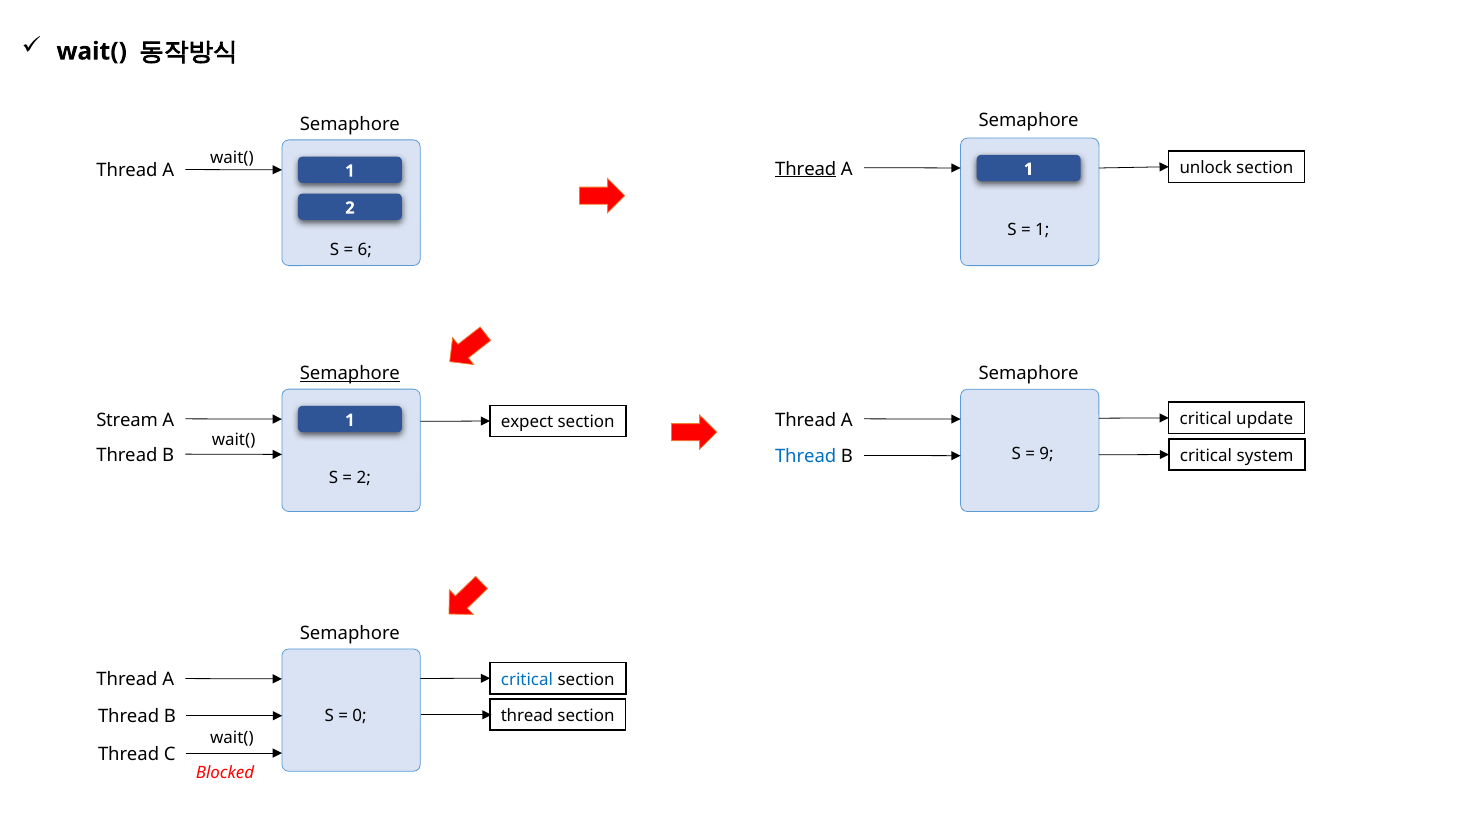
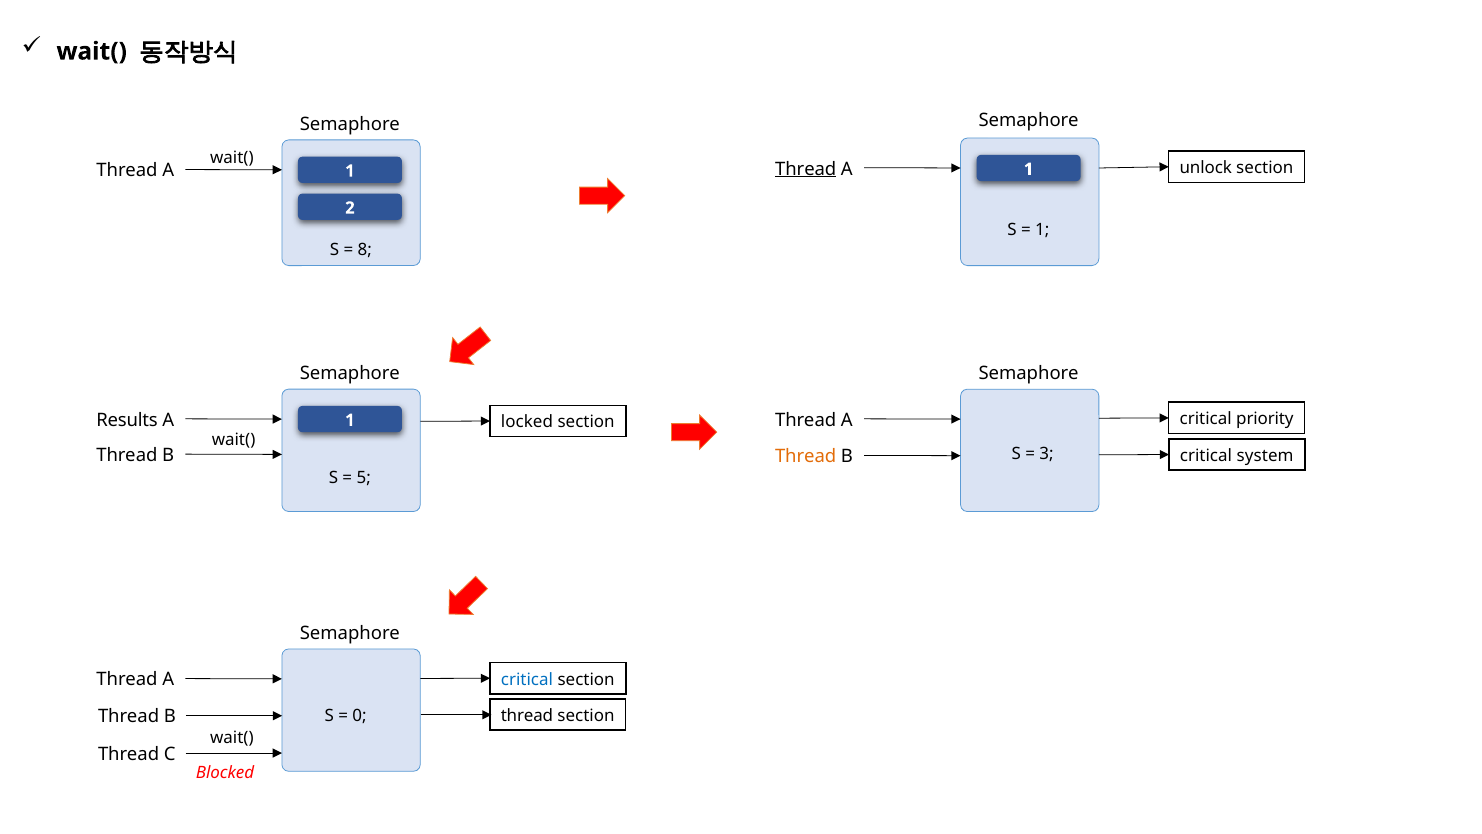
6: 6 -> 8
Semaphore at (350, 373) underline: present -> none
update: update -> priority
Stream: Stream -> Results
expect: expect -> locked
9: 9 -> 3
Thread at (806, 457) colour: blue -> orange
2 at (364, 478): 2 -> 5
